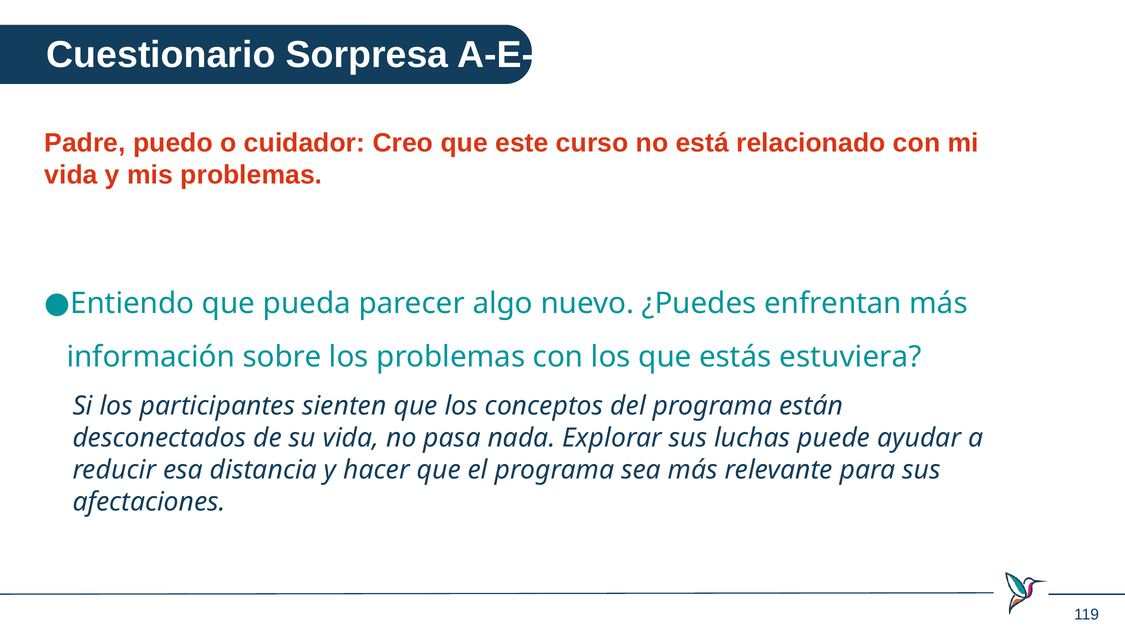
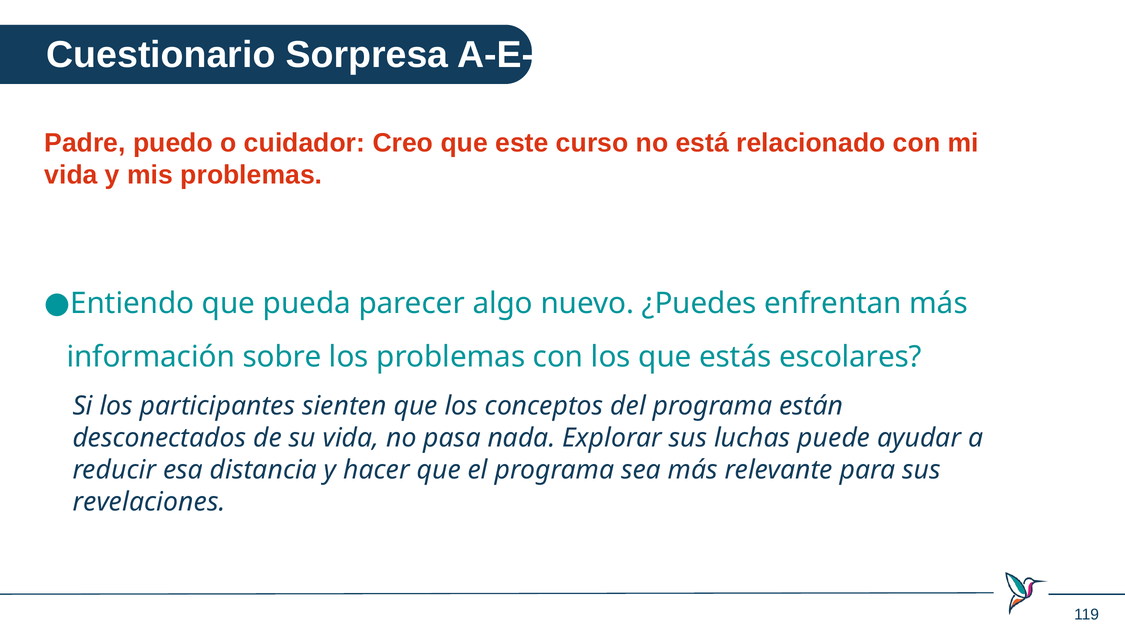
estuviera: estuviera -> escolares
afectaciones: afectaciones -> revelaciones
